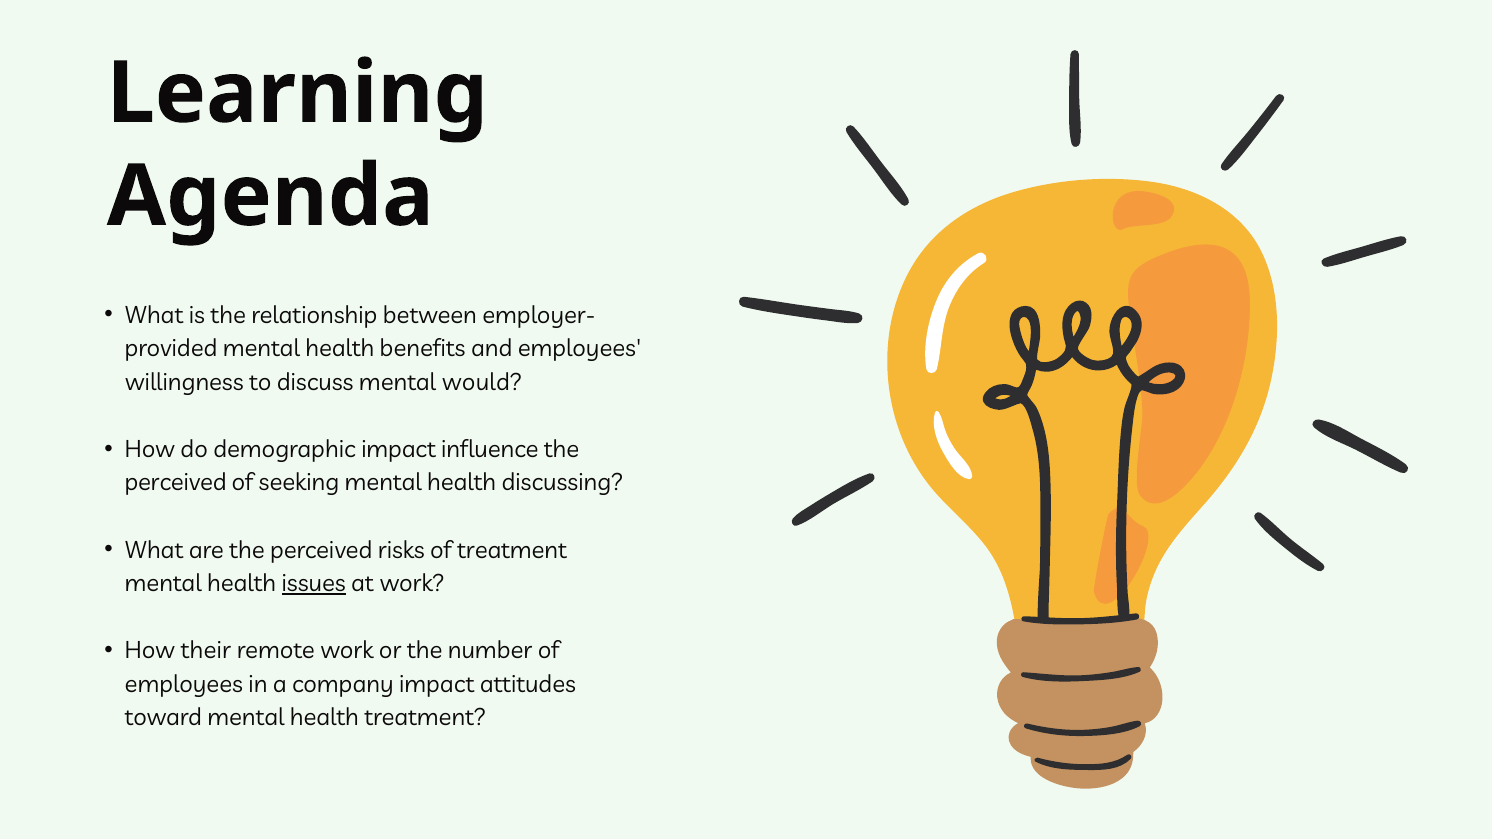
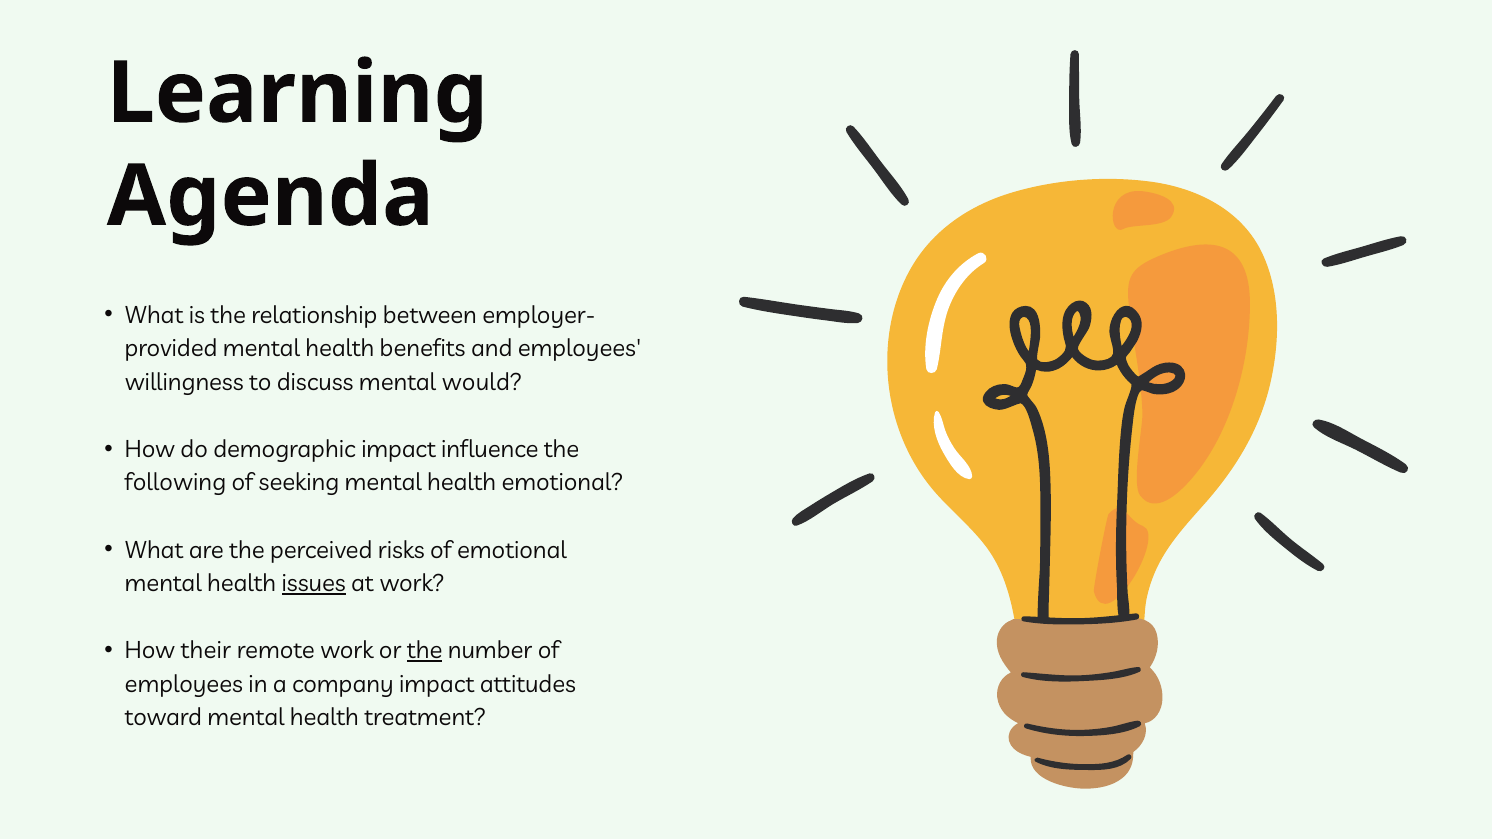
perceived at (176, 483): perceived -> following
health discussing: discussing -> emotional
of treatment: treatment -> emotional
the at (425, 651) underline: none -> present
